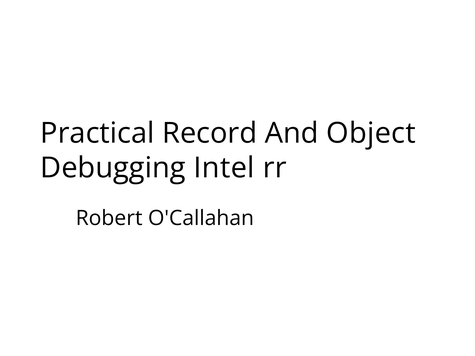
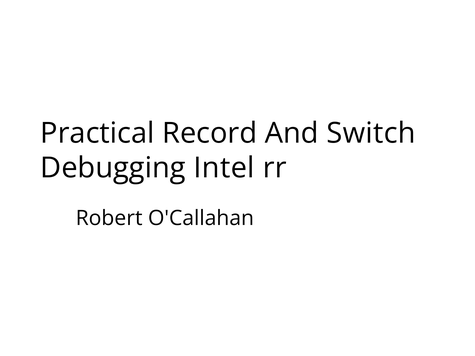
Object: Object -> Switch
